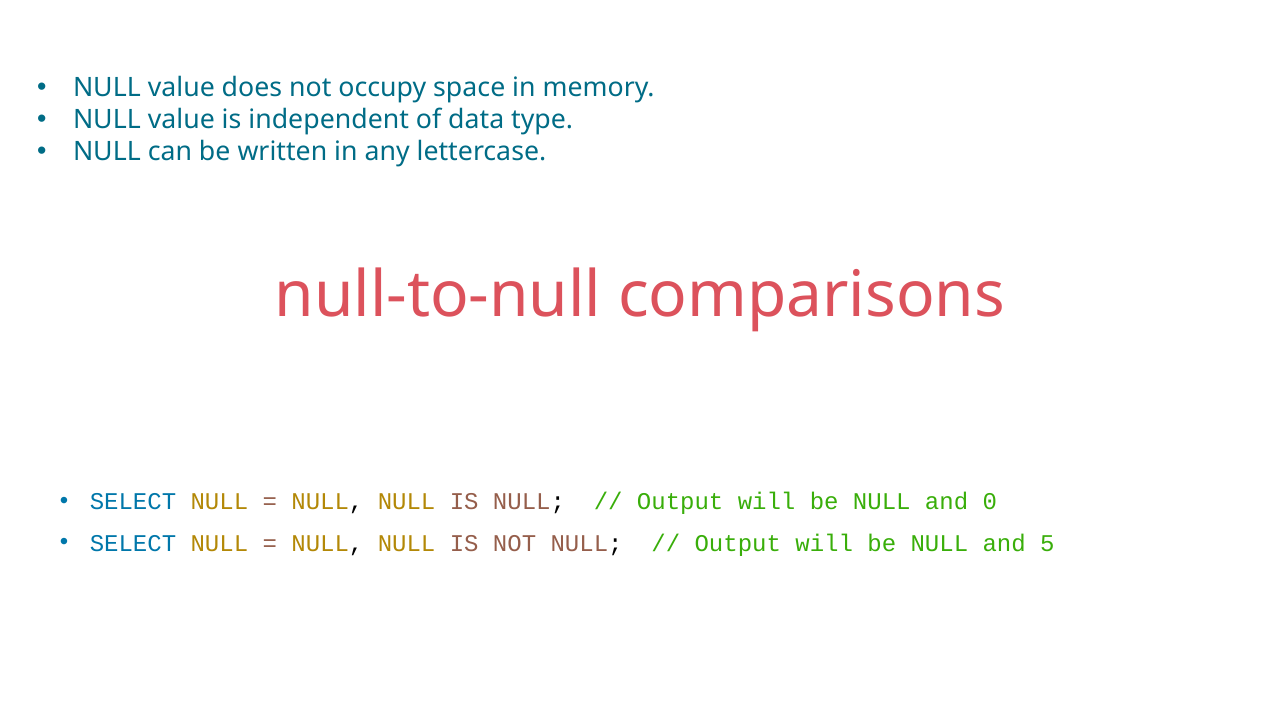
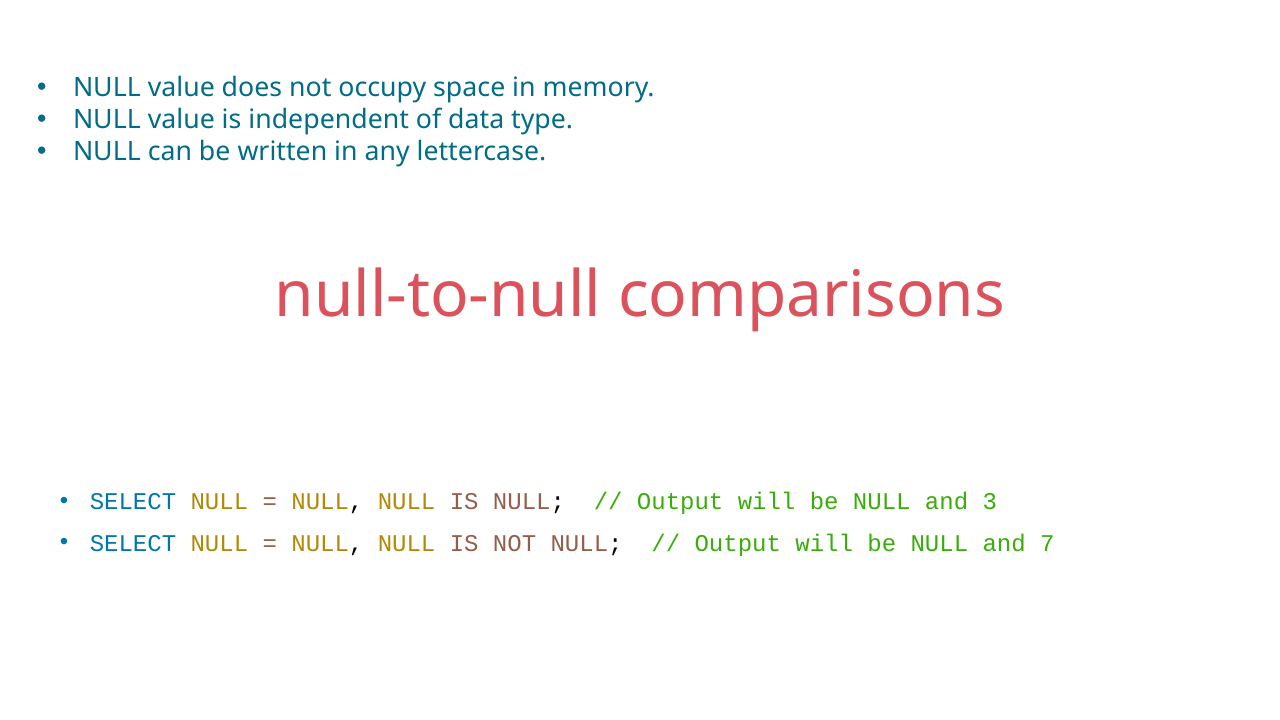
0: 0 -> 3
5: 5 -> 7
